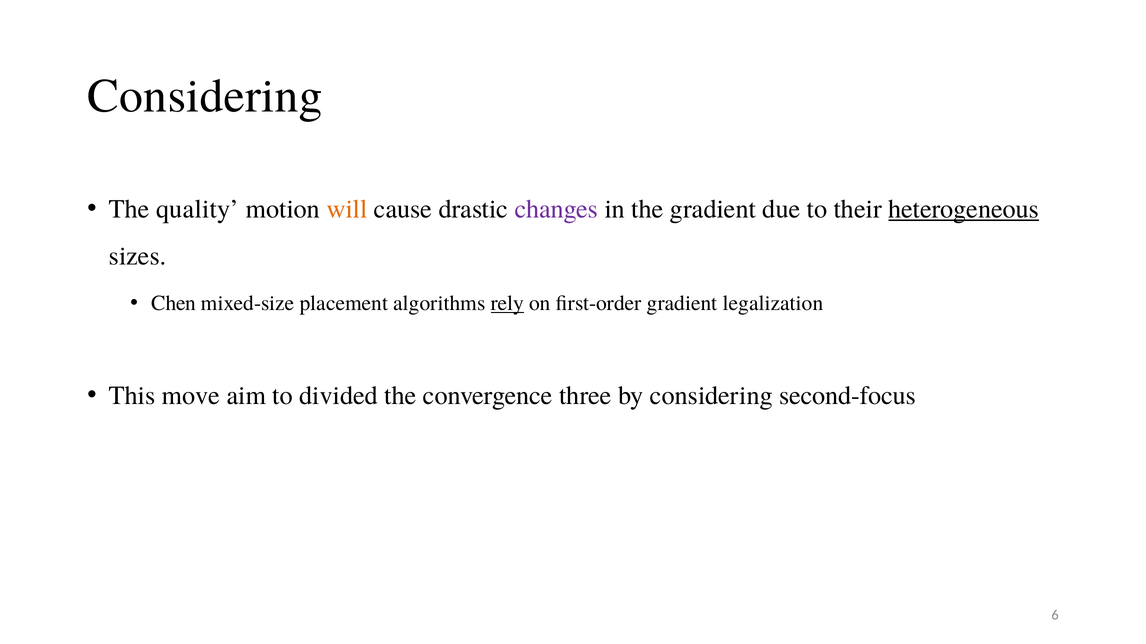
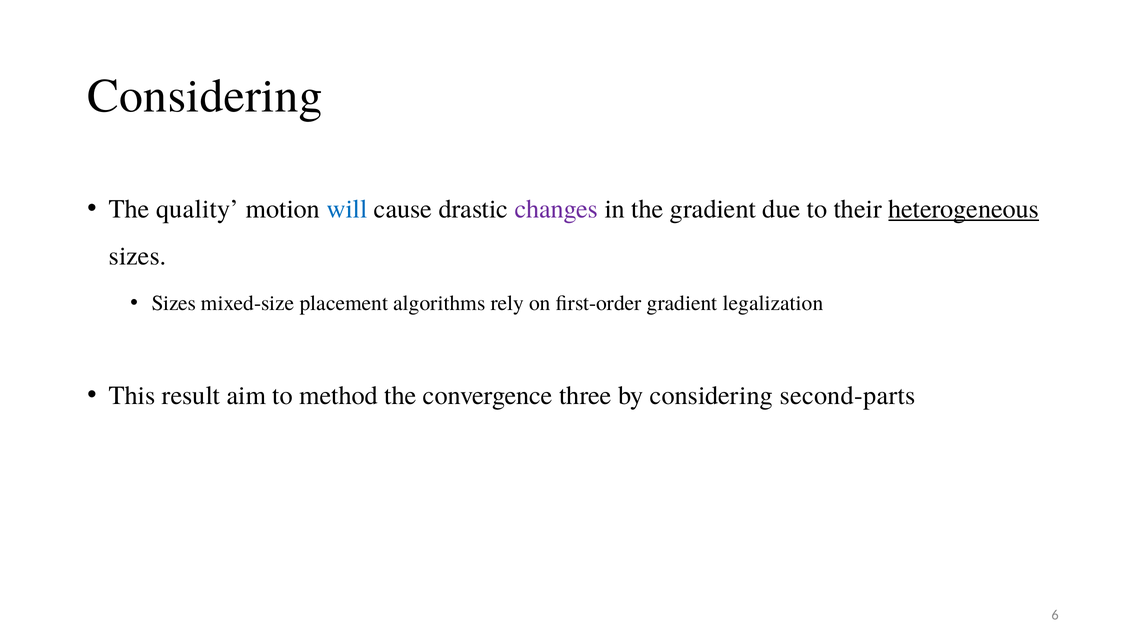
will colour: orange -> blue
Chen at (174, 304): Chen -> Sizes
rely underline: present -> none
move: move -> result
divided: divided -> method
second-focus: second-focus -> second-parts
